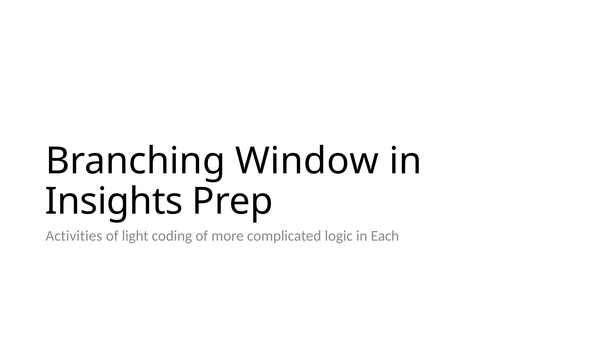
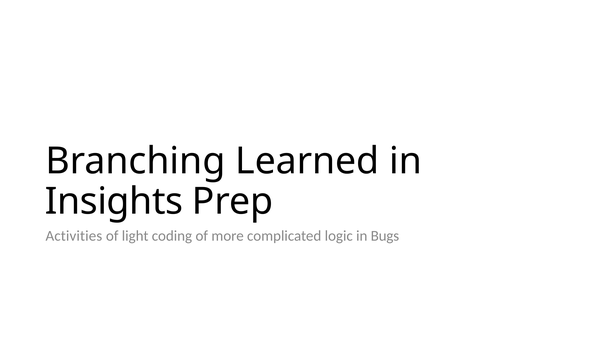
Window: Window -> Learned
Each: Each -> Bugs
